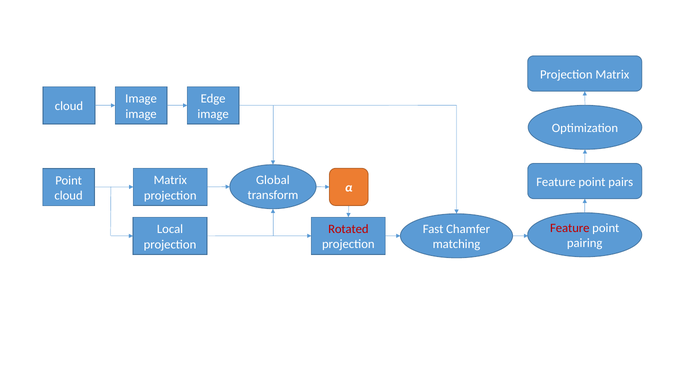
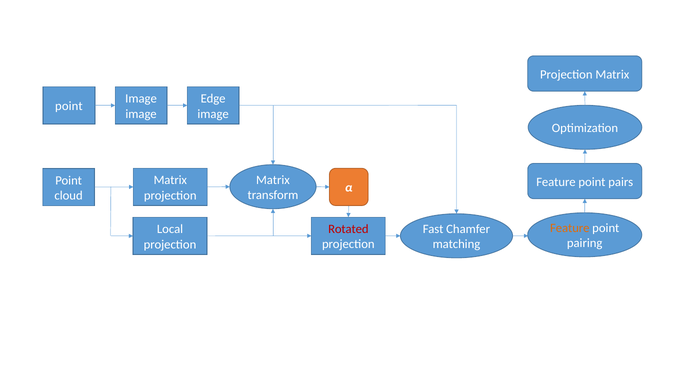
cloud at (69, 106): cloud -> point
Global at (273, 180): Global -> Matrix
Feature at (570, 228) colour: red -> orange
